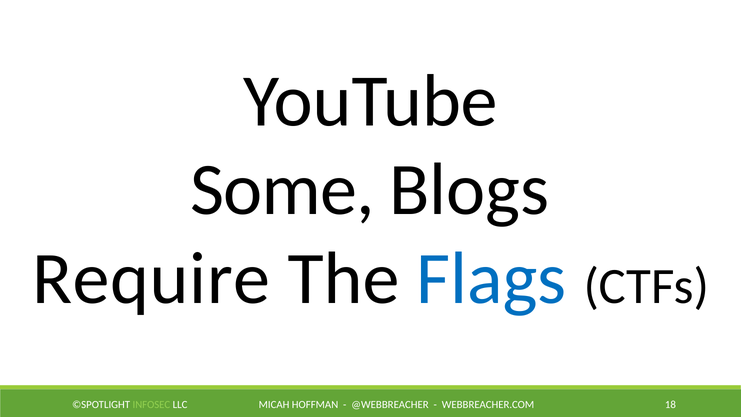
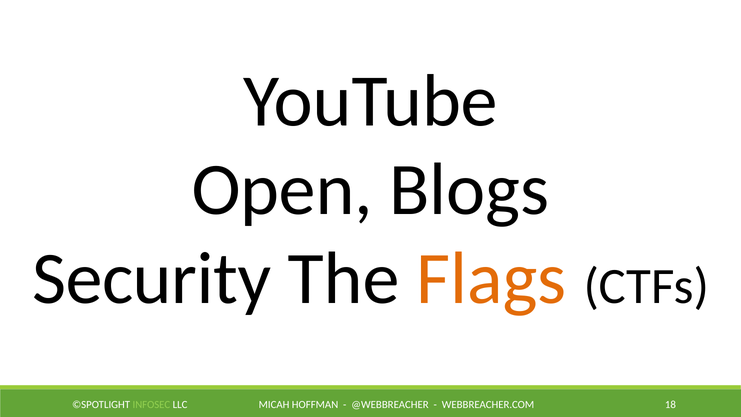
Some: Some -> Open
Require: Require -> Security
Flags colour: blue -> orange
